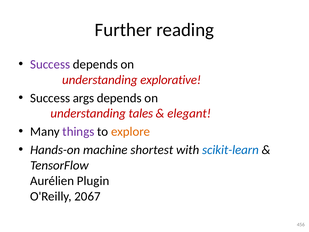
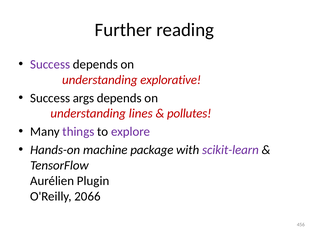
tales: tales -> lines
elegant: elegant -> pollutes
explore colour: orange -> purple
shortest: shortest -> package
scikit-learn colour: blue -> purple
2067: 2067 -> 2066
